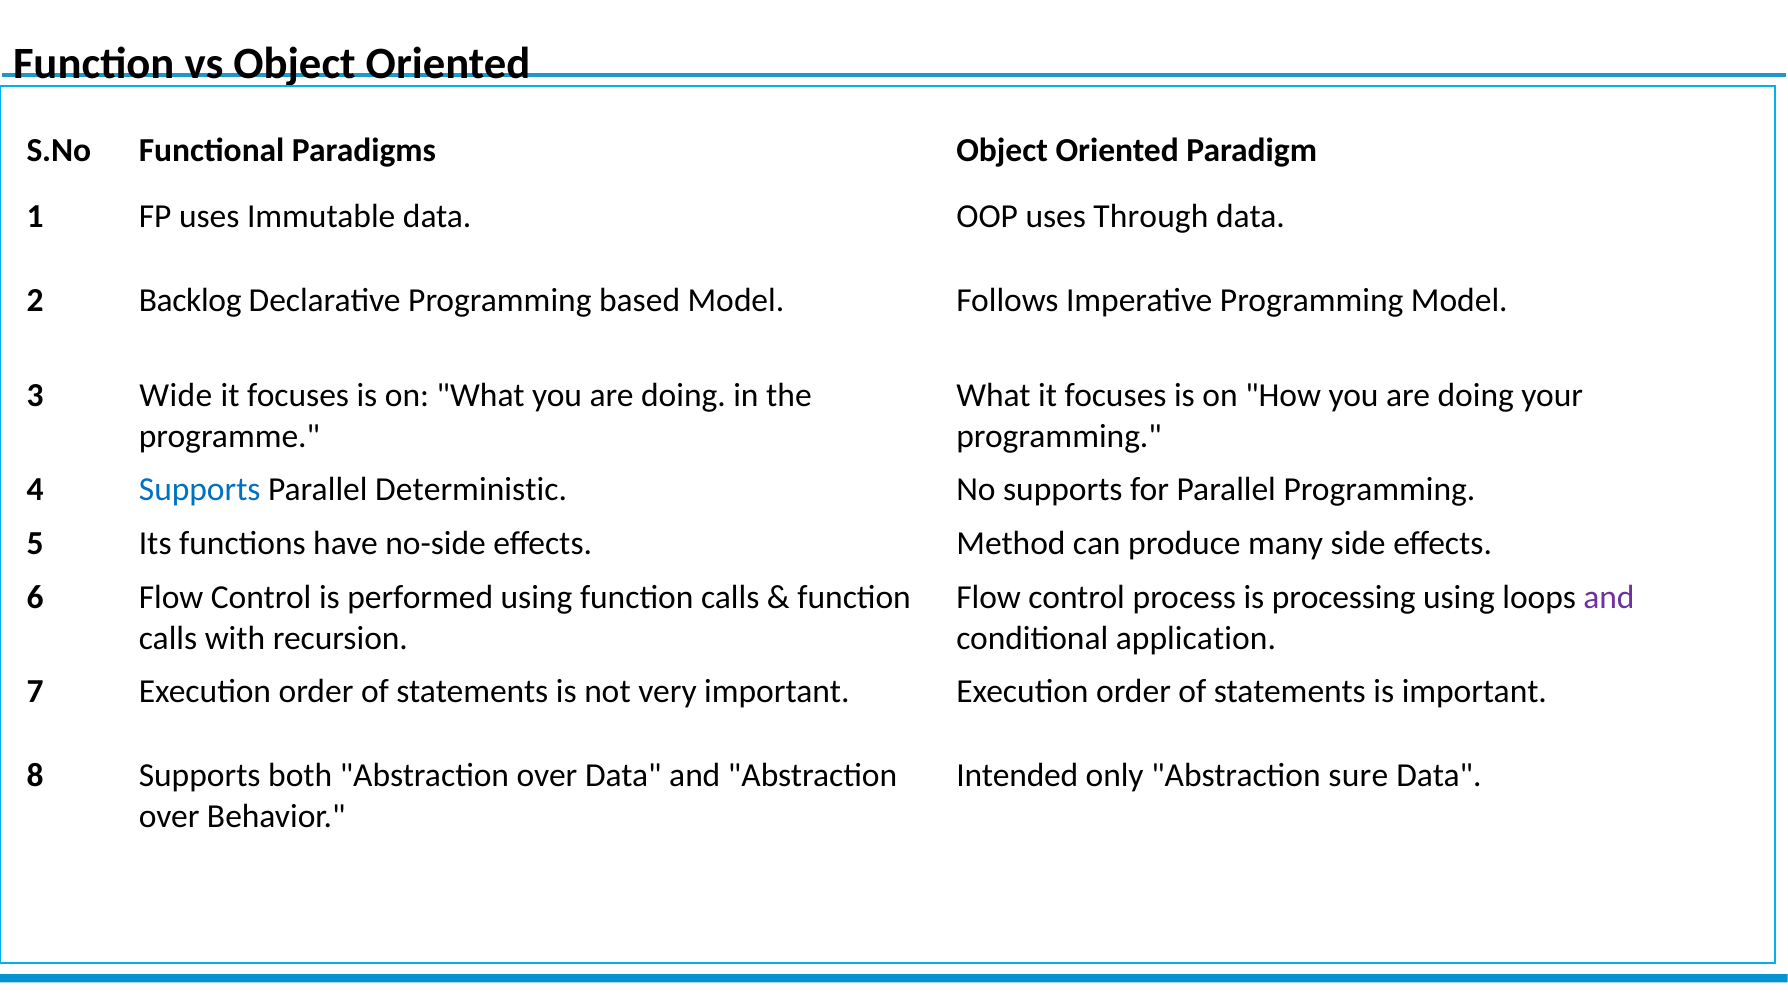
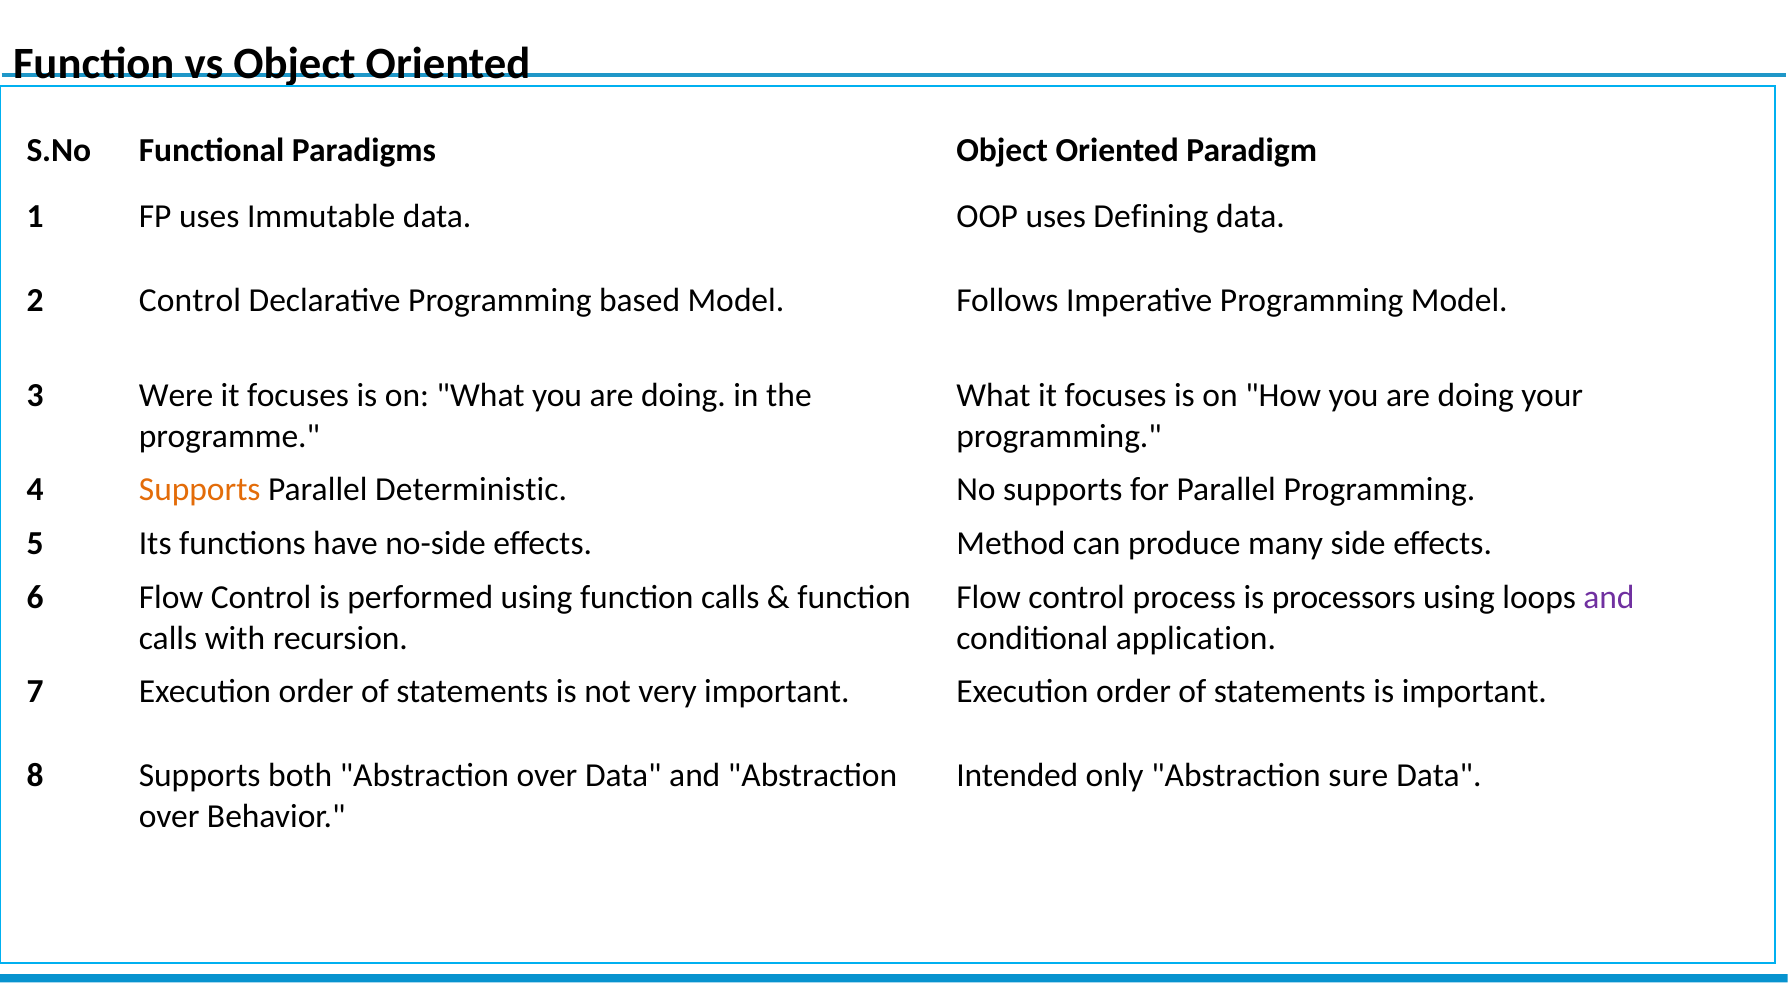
Through: Through -> Defining
2 Backlog: Backlog -> Control
Wide: Wide -> Were
Supports at (200, 489) colour: blue -> orange
processing: processing -> processors
